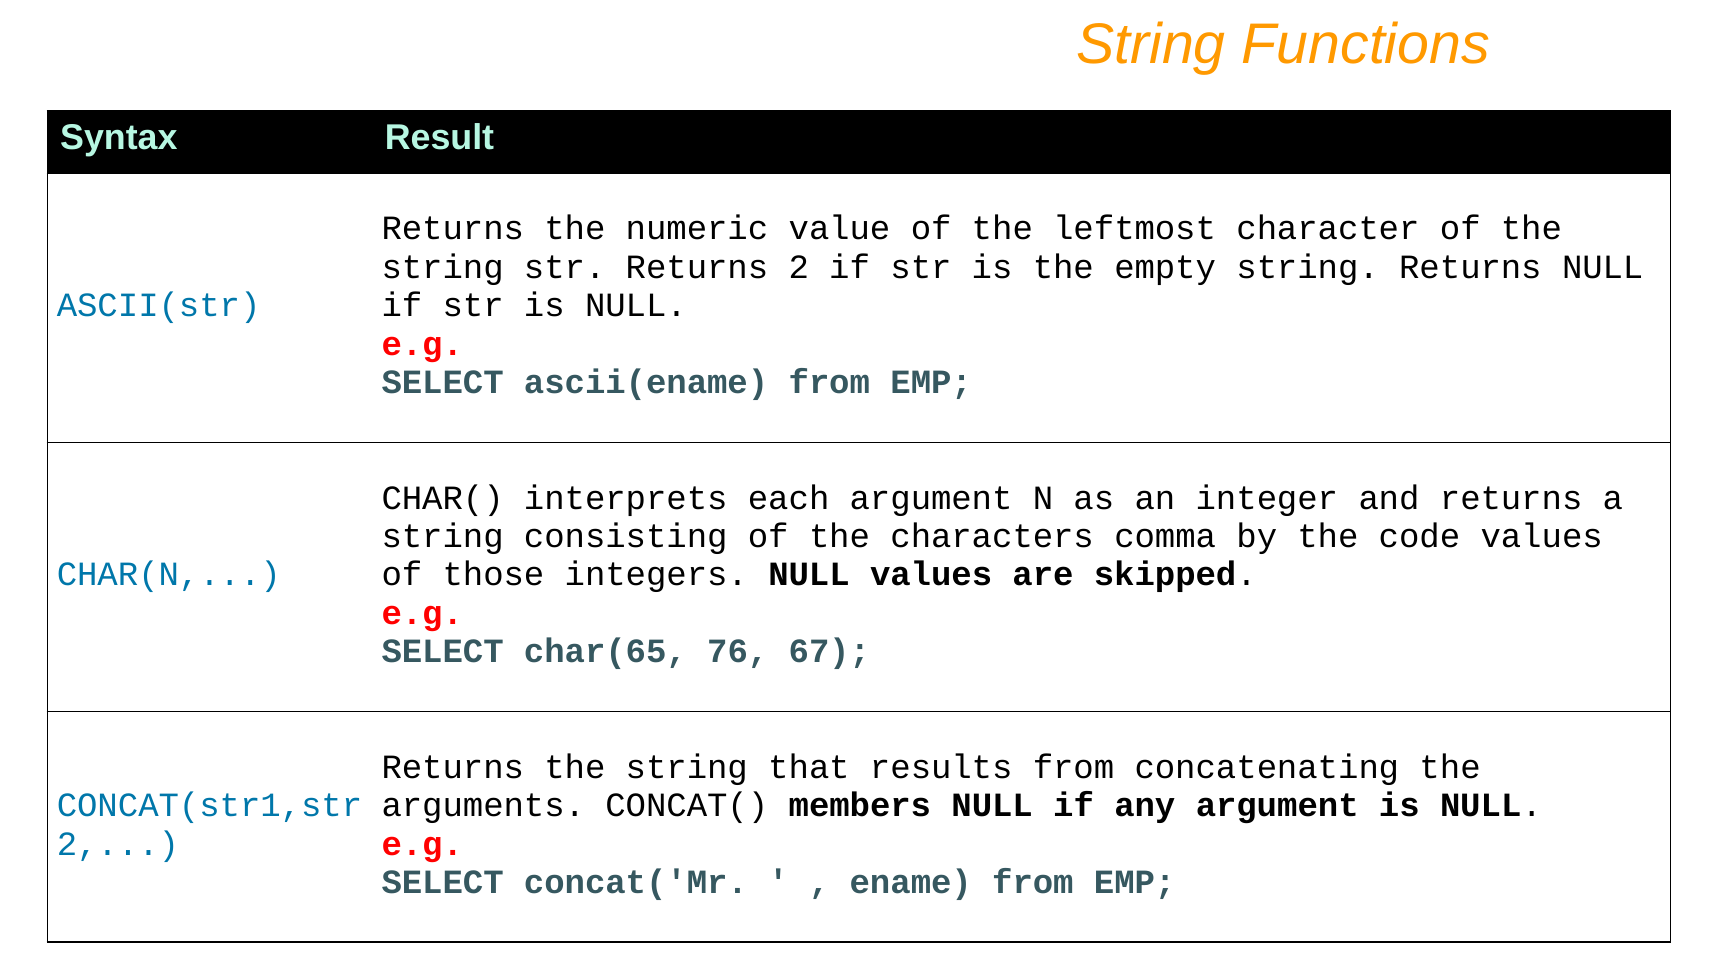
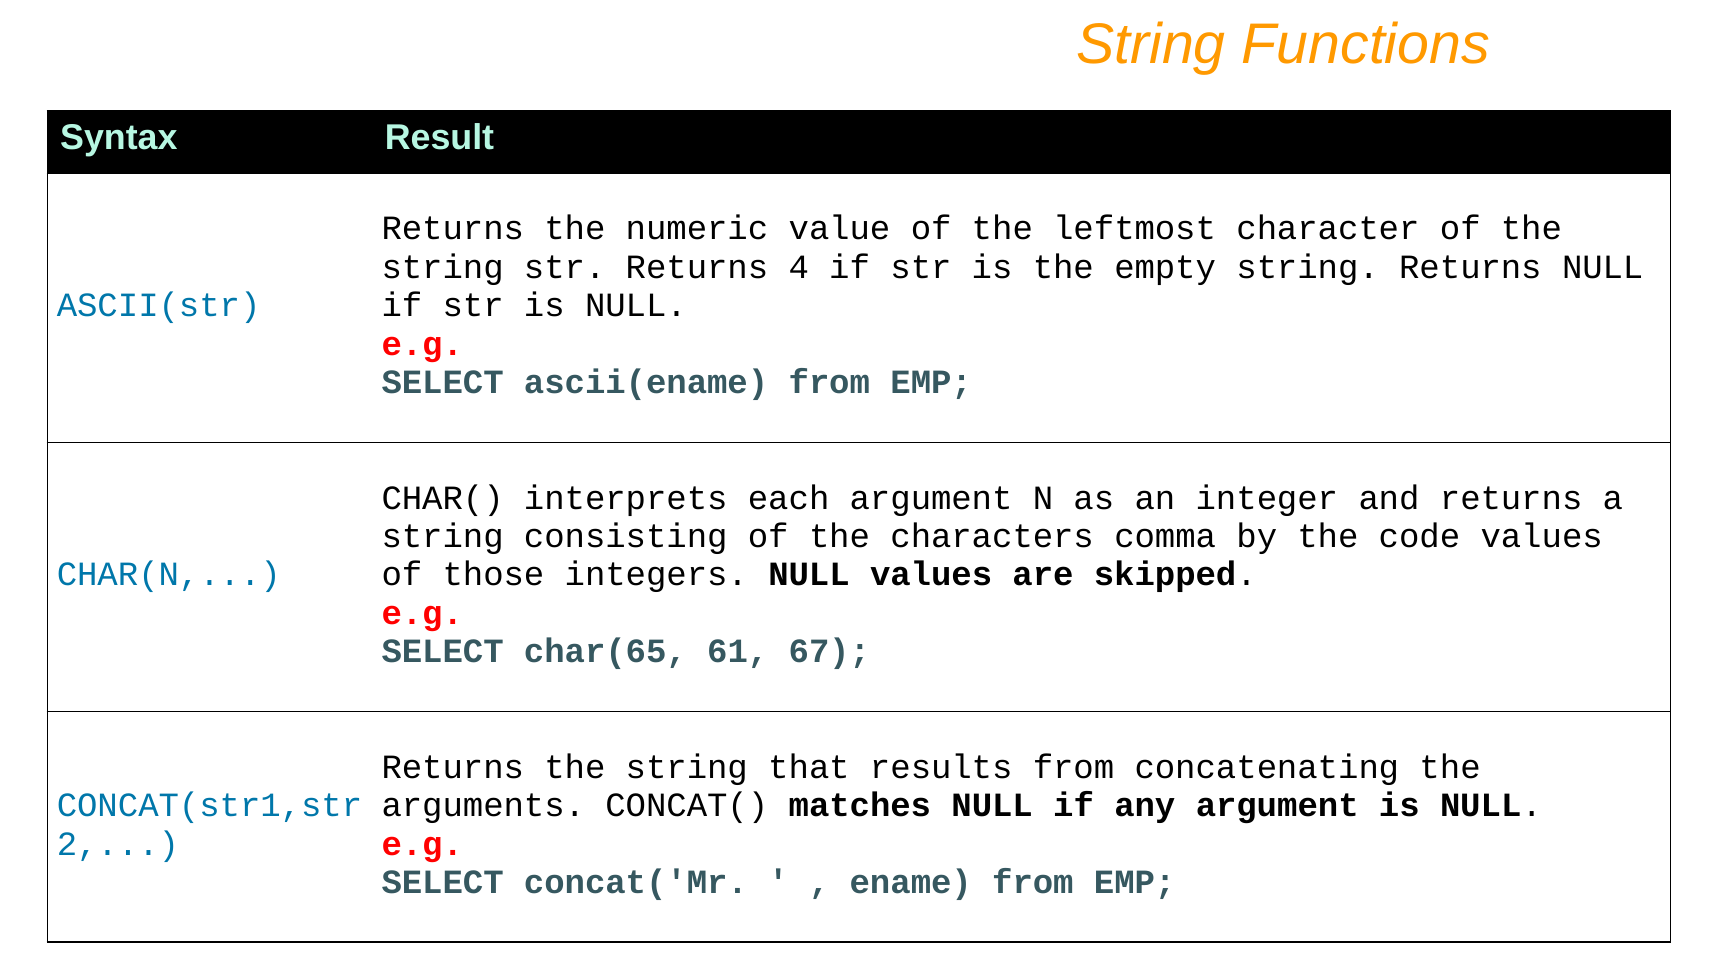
Returns 2: 2 -> 4
76: 76 -> 61
members: members -> matches
